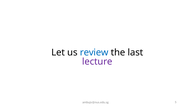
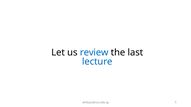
lecture colour: purple -> blue
